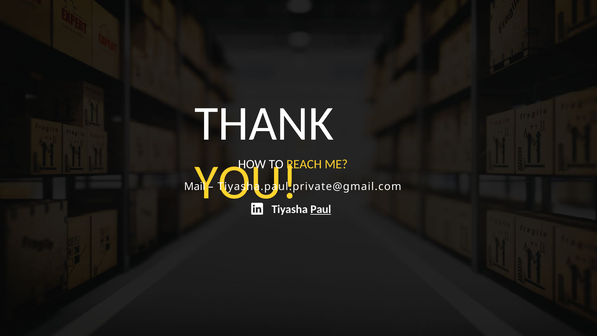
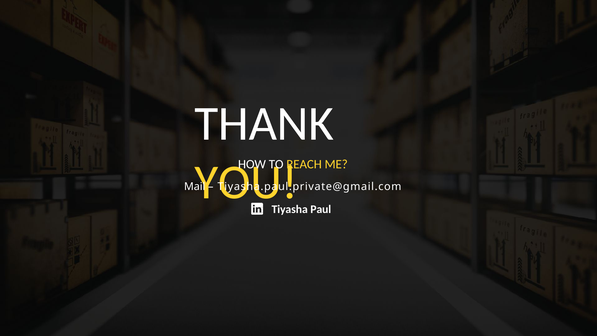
Paul underline: present -> none
